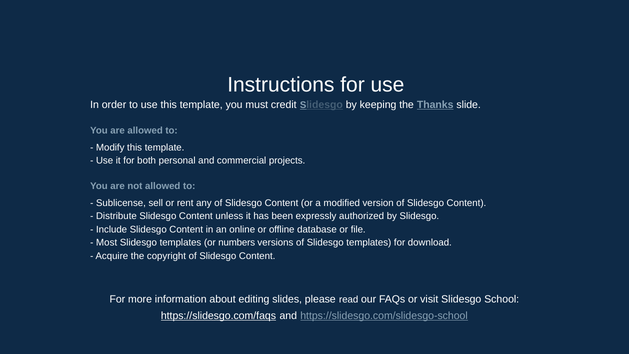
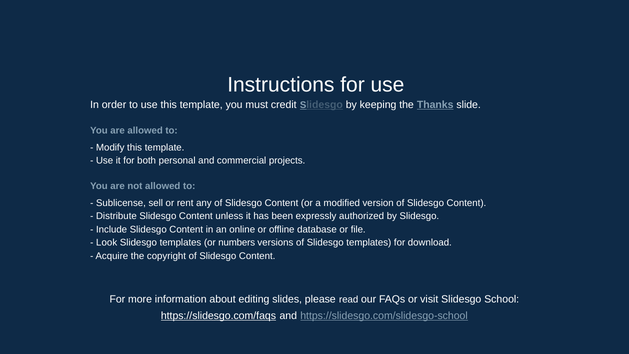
Most: Most -> Look
